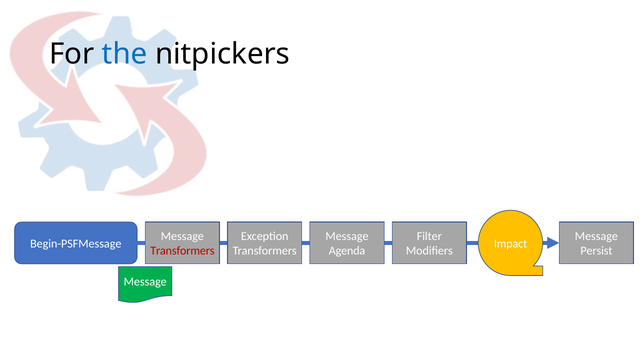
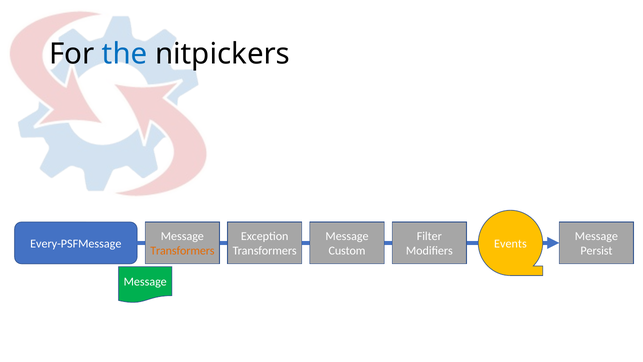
Begin-PSFMessage: Begin-PSFMessage -> Every-PSFMessage
Impact: Impact -> Events
Transformers at (182, 251) colour: red -> orange
Agenda: Agenda -> Custom
